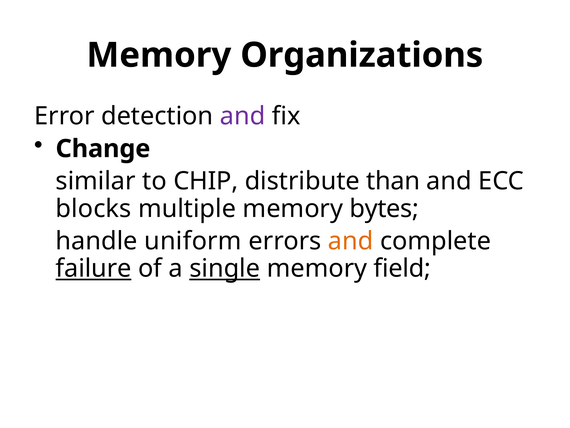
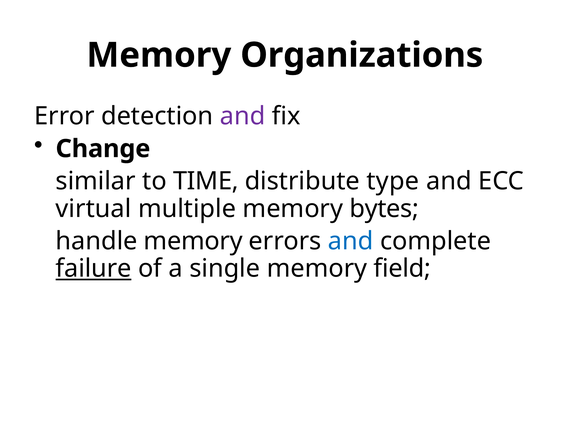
CHIP: CHIP -> TIME
than: than -> type
blocks: blocks -> virtual
handle uniform: uniform -> memory
and at (351, 241) colour: orange -> blue
single underline: present -> none
